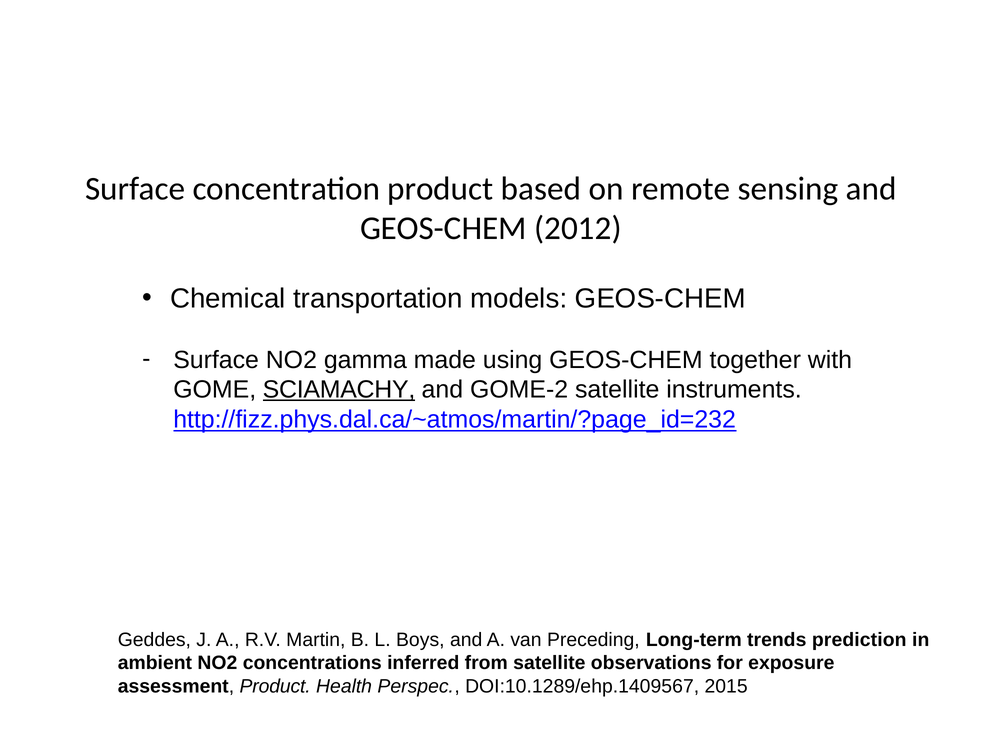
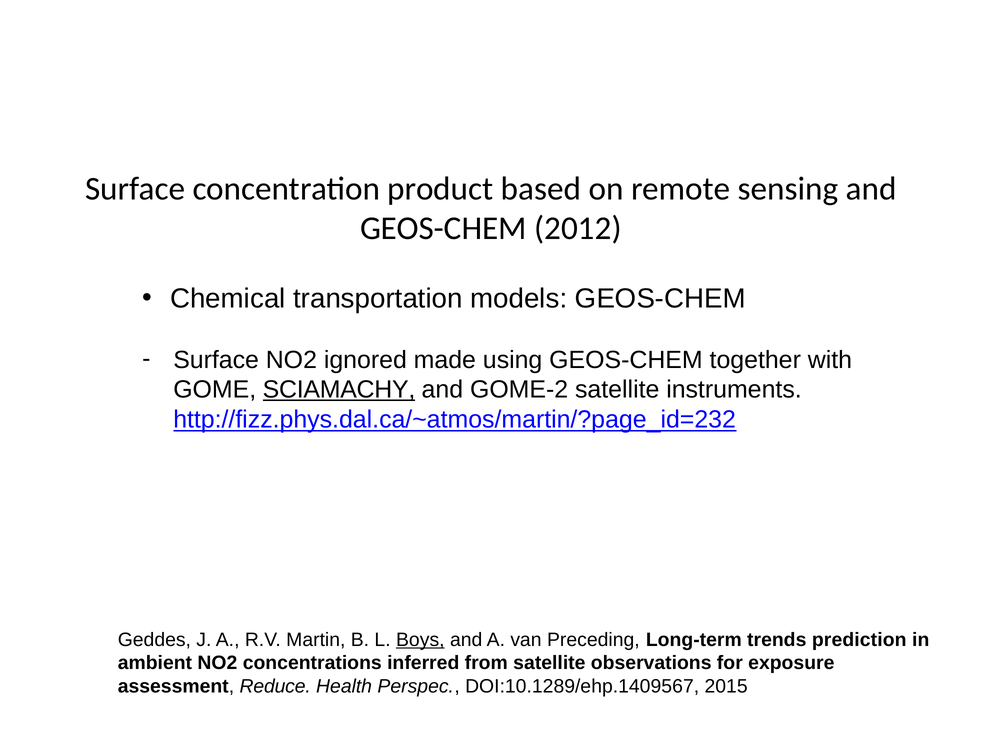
gamma: gamma -> ignored
Boys underline: none -> present
assessment Product: Product -> Reduce
